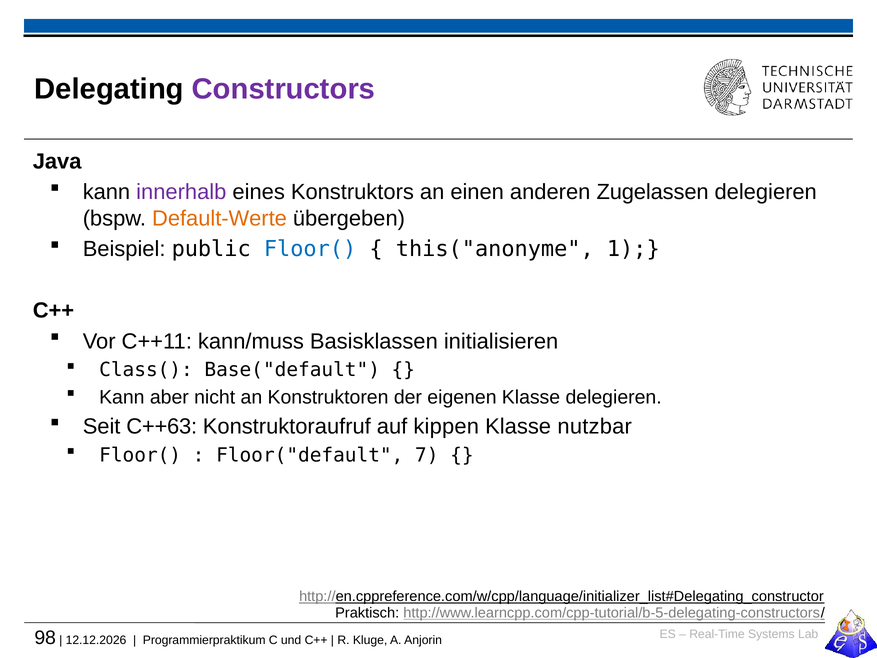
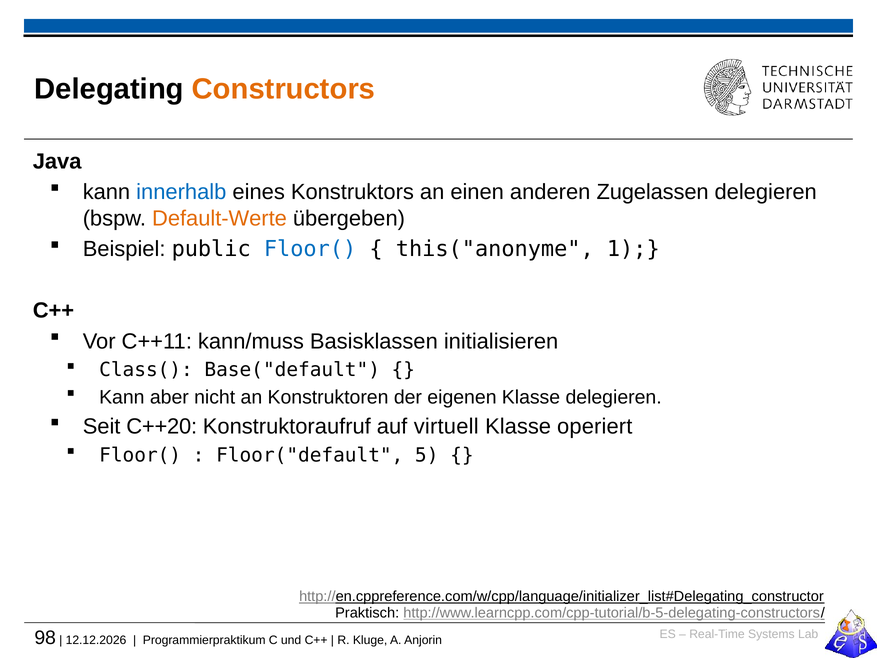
Constructors colour: purple -> orange
innerhalb colour: purple -> blue
C++63: C++63 -> C++20
kippen: kippen -> virtuell
nutzbar: nutzbar -> operiert
7: 7 -> 5
